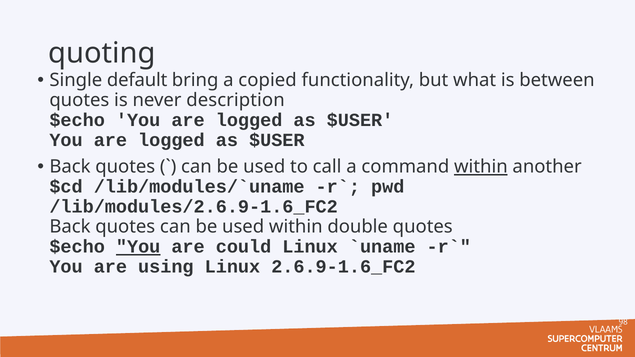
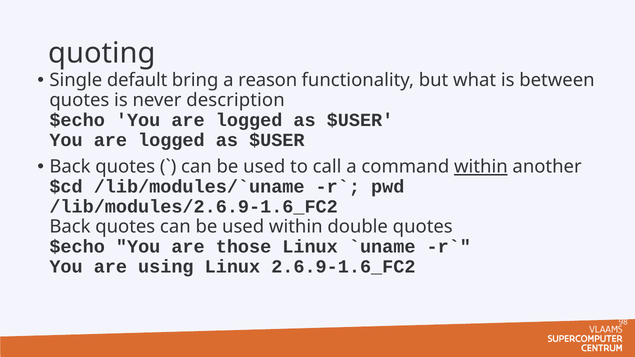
copied: copied -> reason
You at (138, 247) underline: present -> none
could: could -> those
